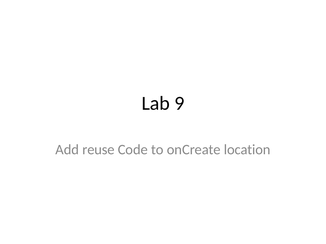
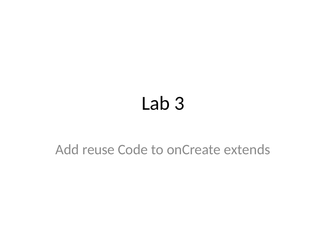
9: 9 -> 3
location: location -> extends
